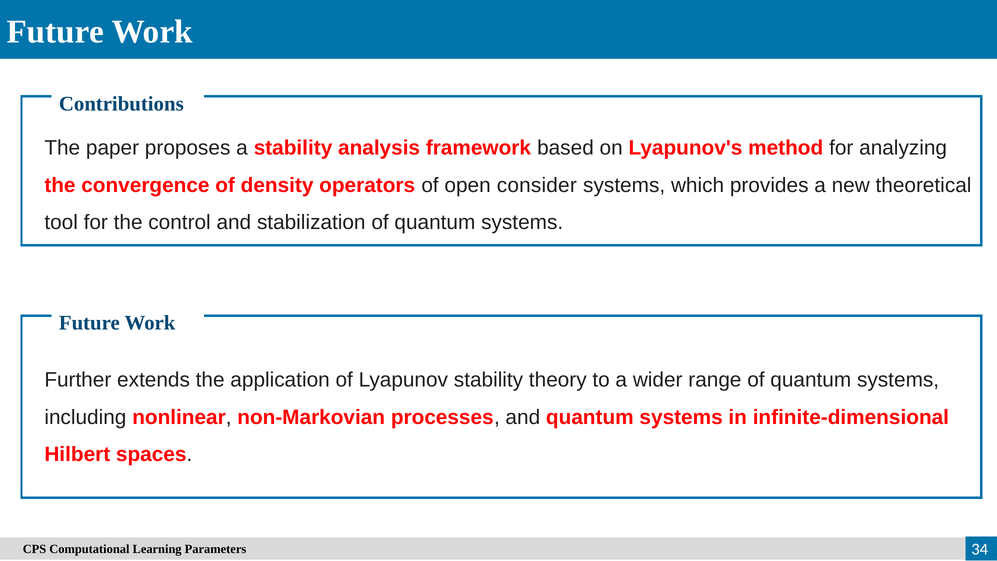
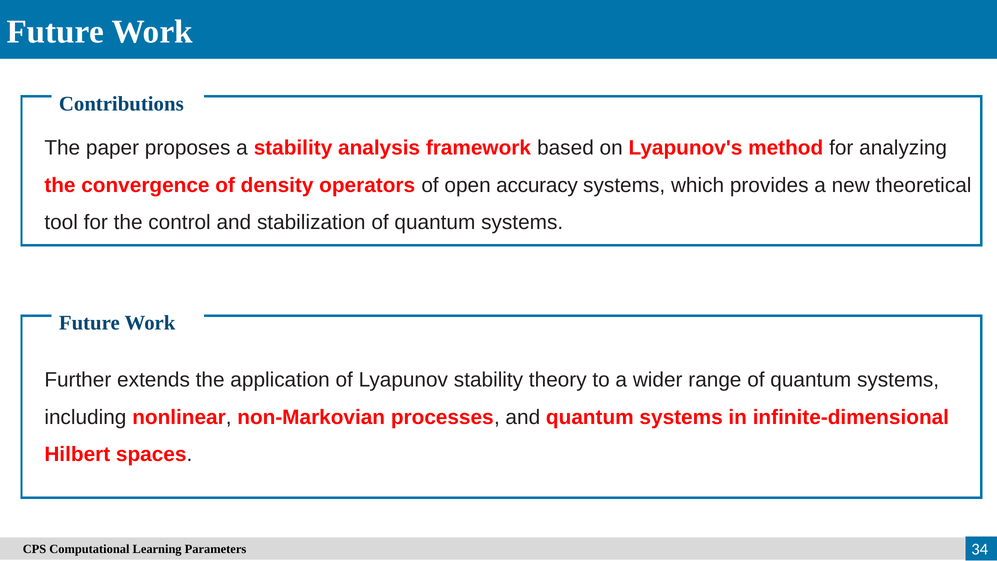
consider: consider -> accuracy
